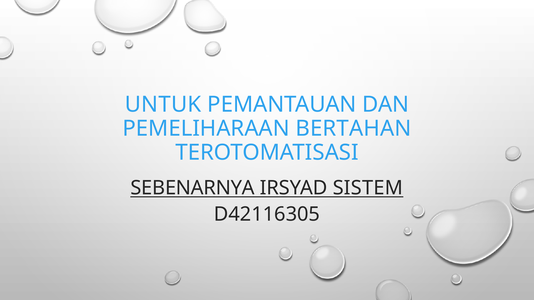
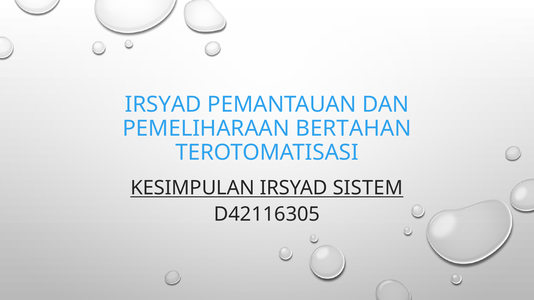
UNTUK at (163, 105): UNTUK -> IRSYAD
SEBENARNYA: SEBENARNYA -> KESIMPULAN
